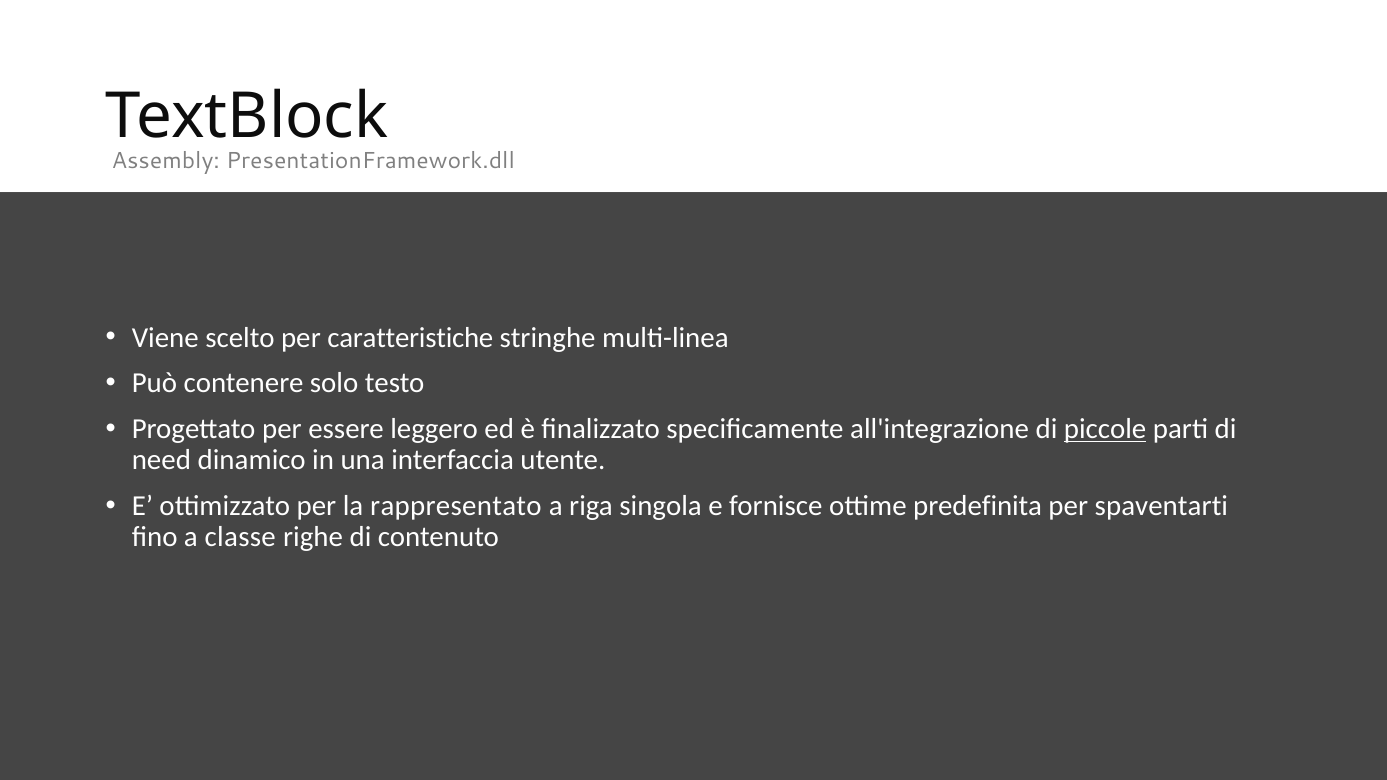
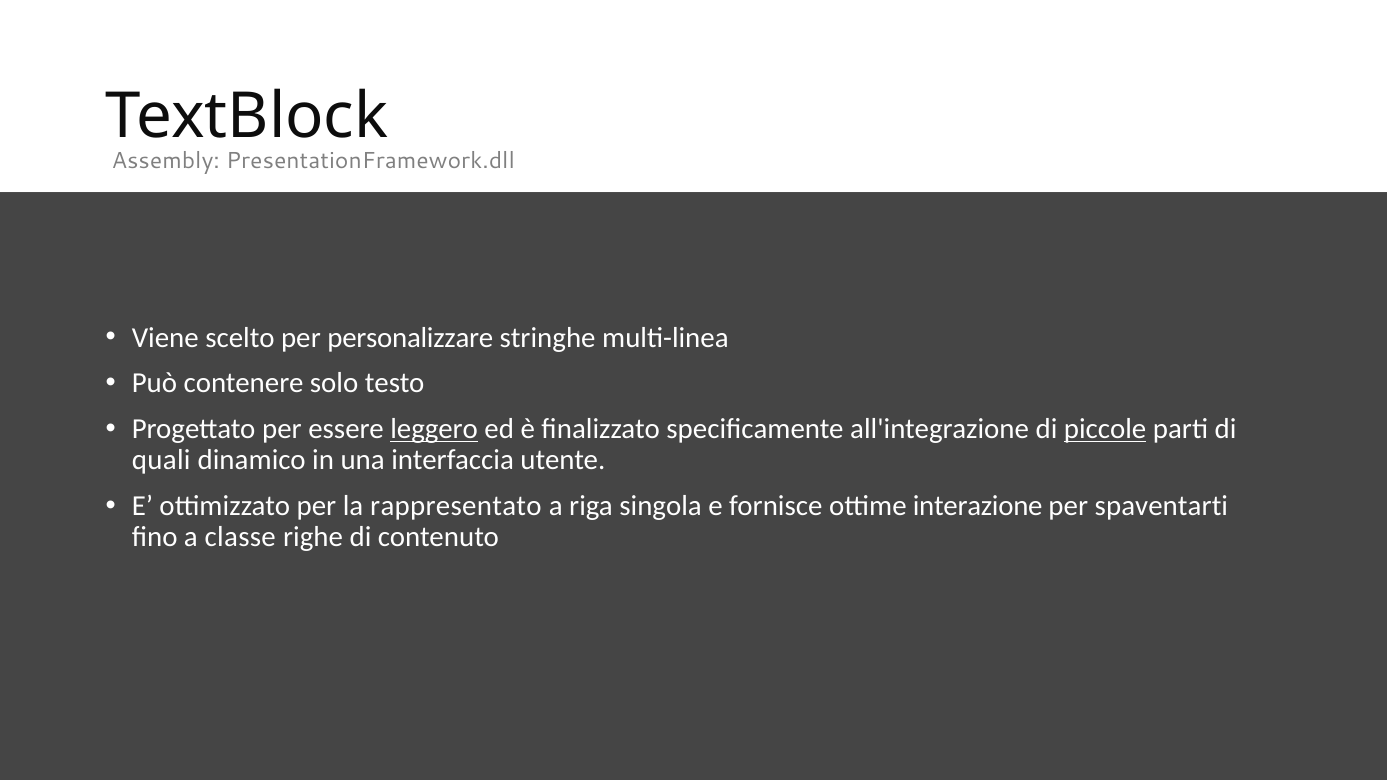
caratteristiche: caratteristiche -> personalizzare
leggero underline: none -> present
need: need -> quali
predefinita: predefinita -> interazione
